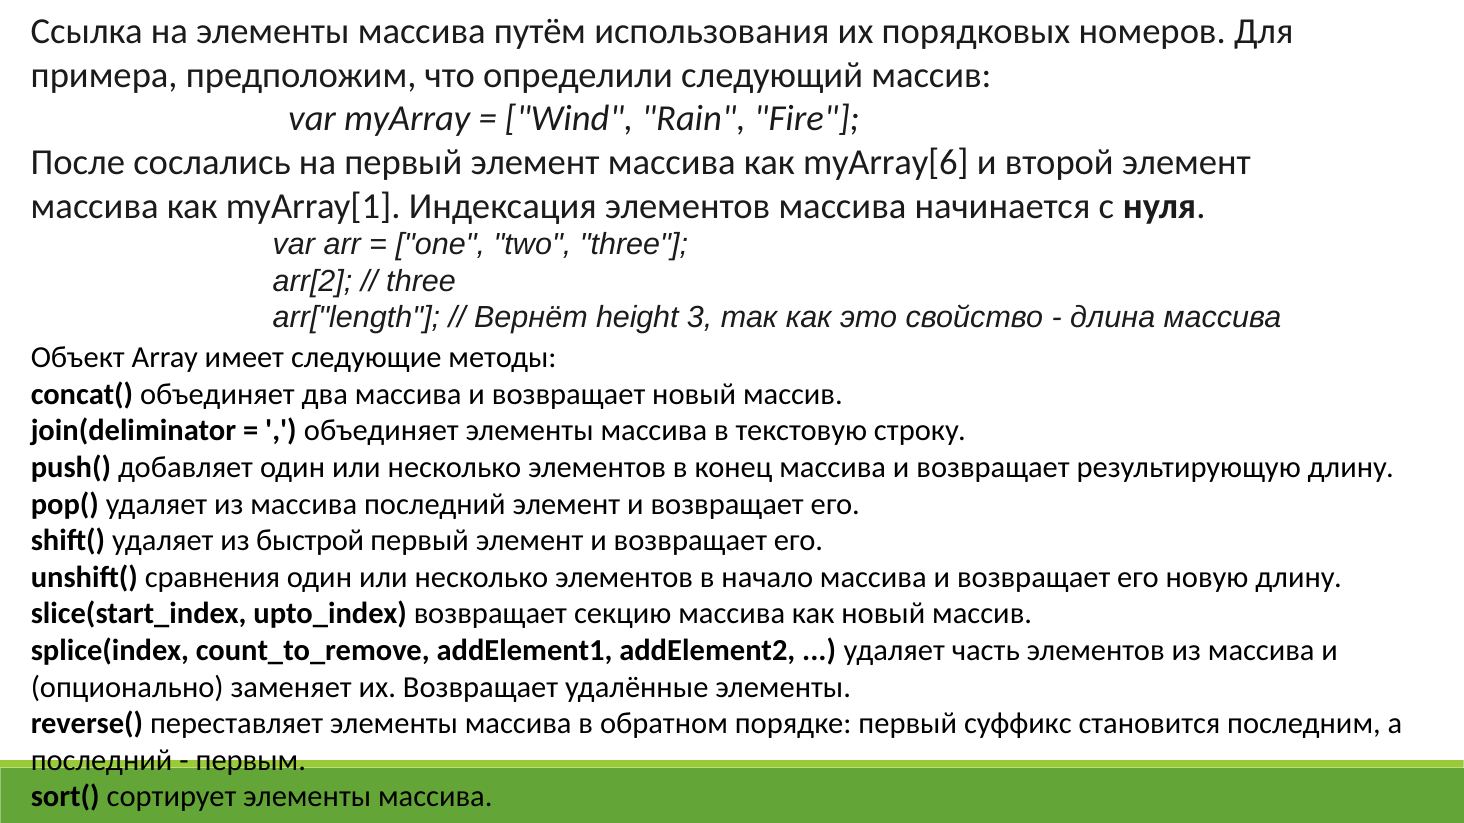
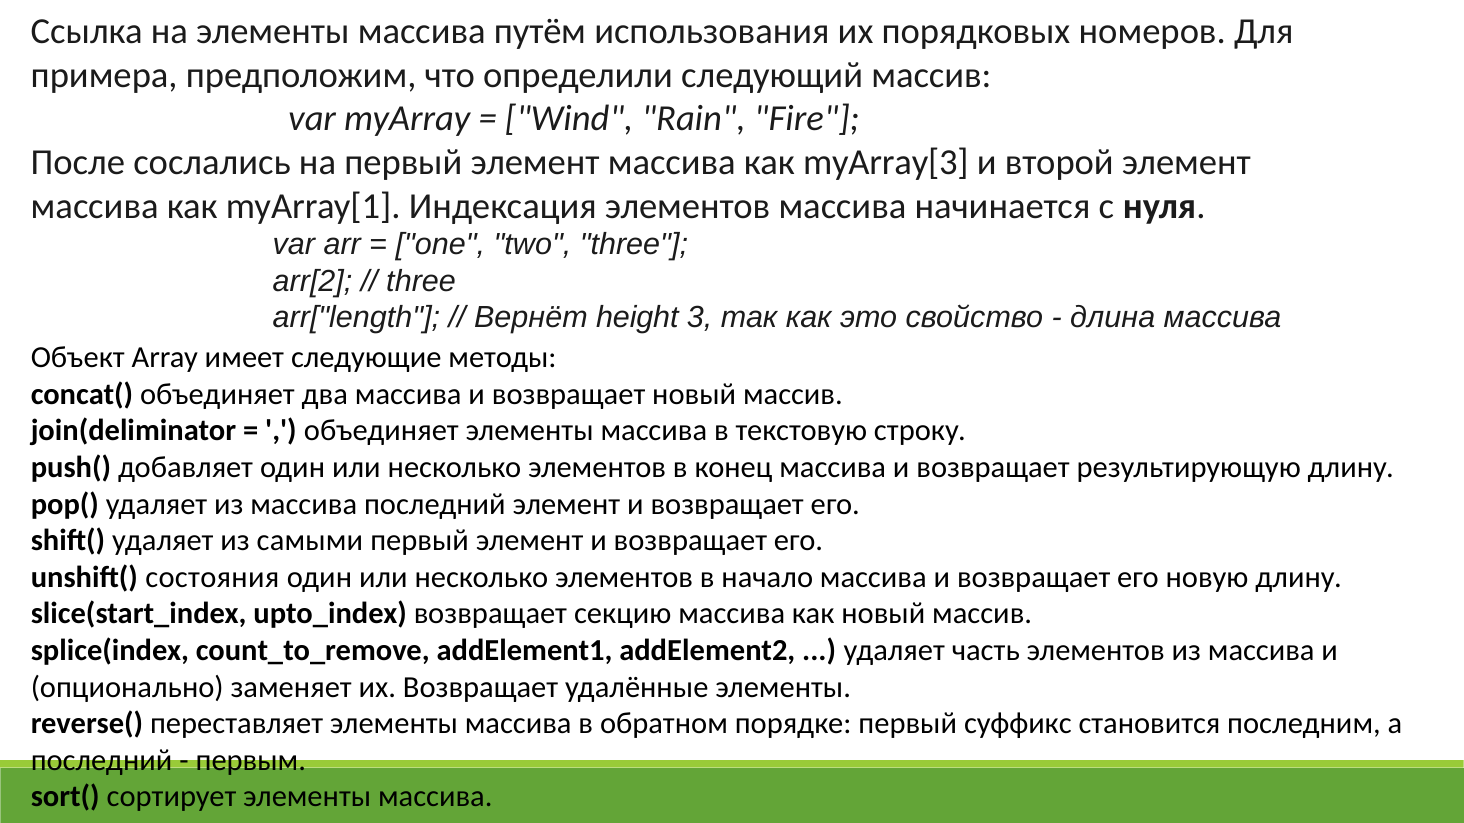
myArray[6: myArray[6 -> myArray[3
быстрой: быстрой -> самыми
сравнения: сравнения -> состояния
